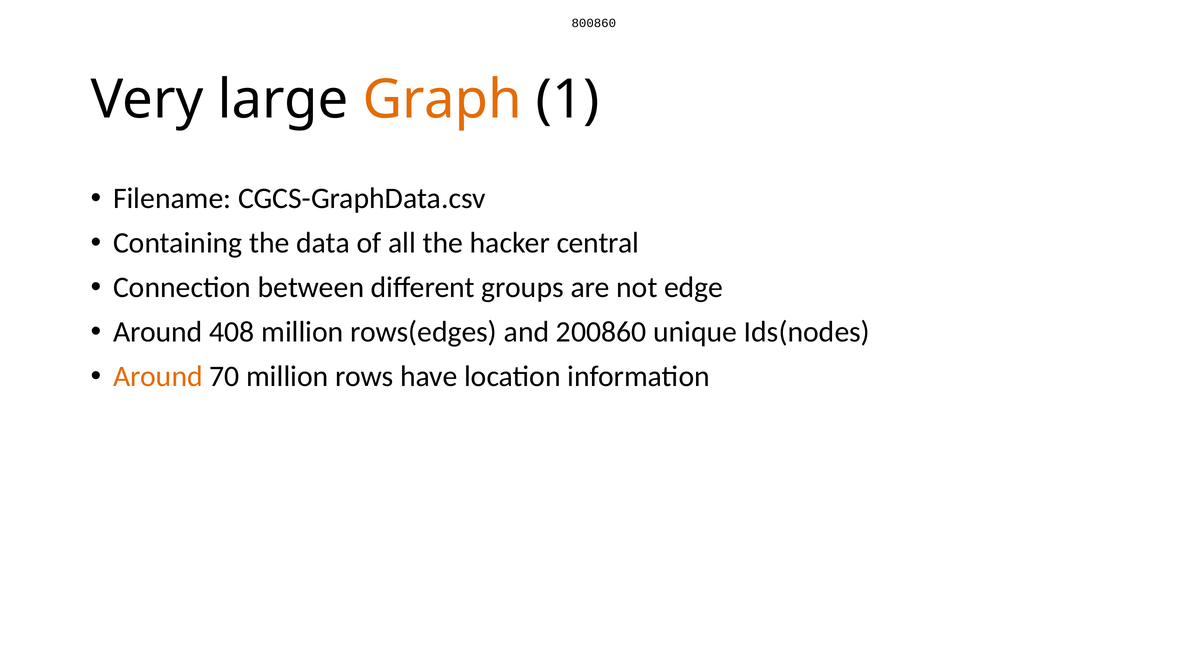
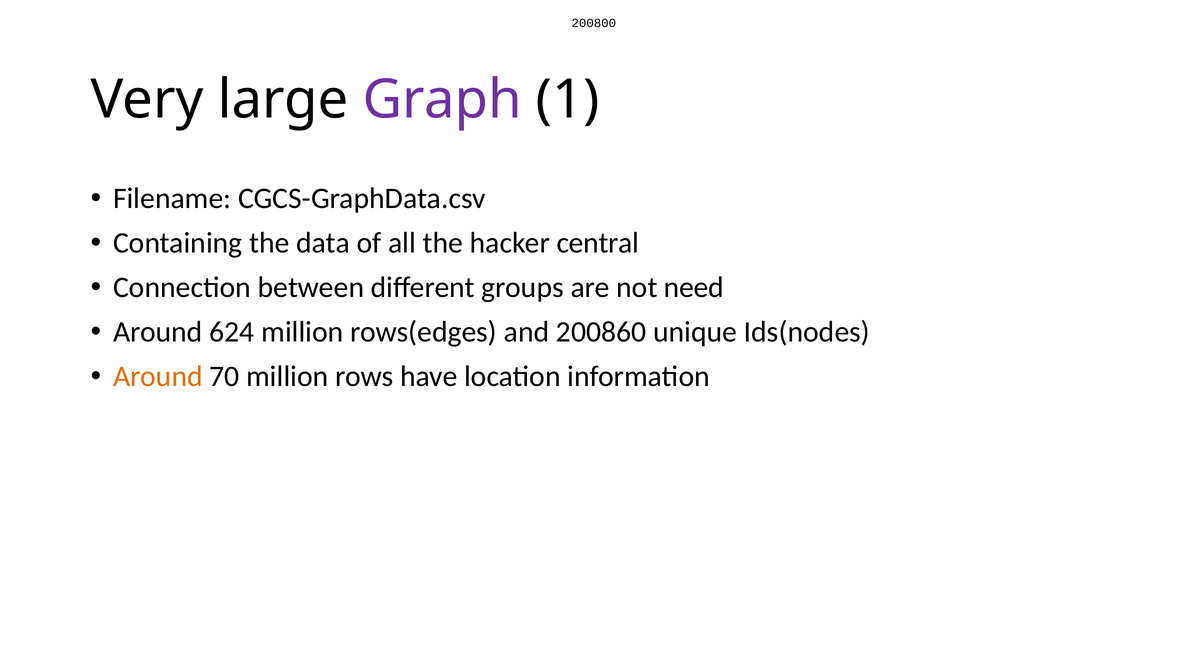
800860: 800860 -> 200800
Graph colour: orange -> purple
edge: edge -> need
408: 408 -> 624
